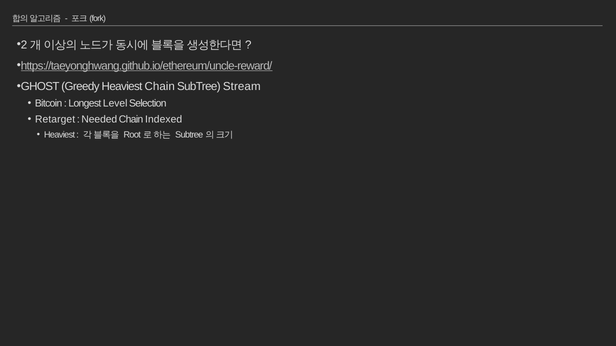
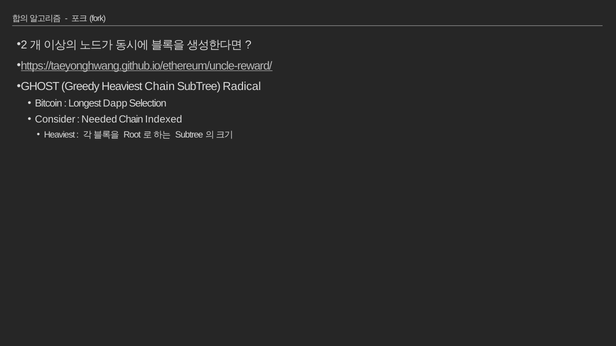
Stream: Stream -> Radical
Level: Level -> Dapp
Retarget: Retarget -> Consider
